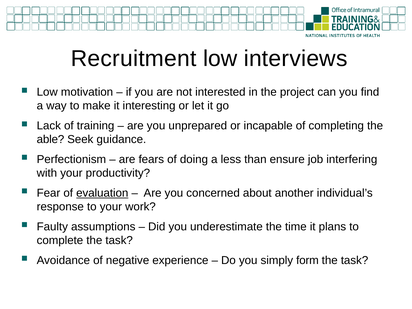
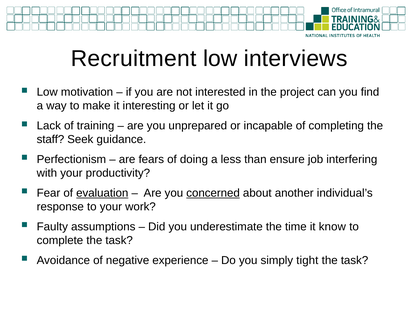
able: able -> staff
concerned underline: none -> present
plans: plans -> know
form: form -> tight
